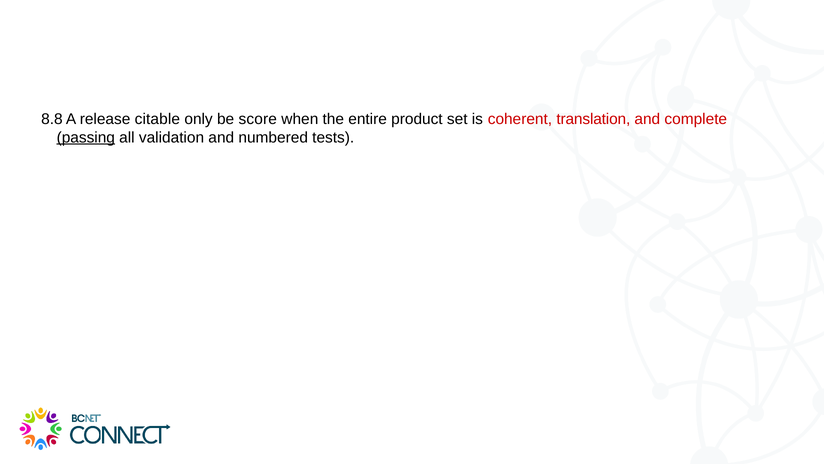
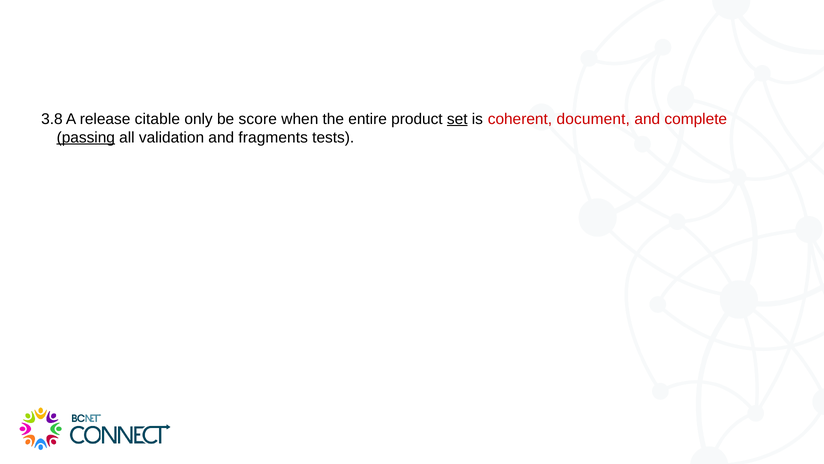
8.8: 8.8 -> 3.8
set underline: none -> present
translation: translation -> document
numbered: numbered -> fragments
